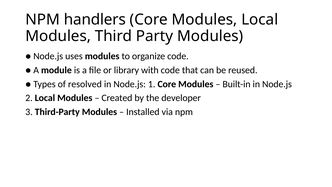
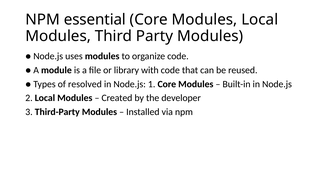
handlers: handlers -> essential
